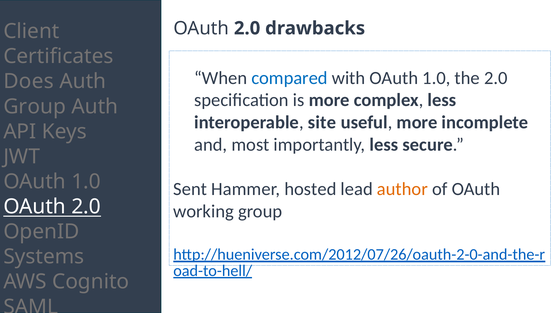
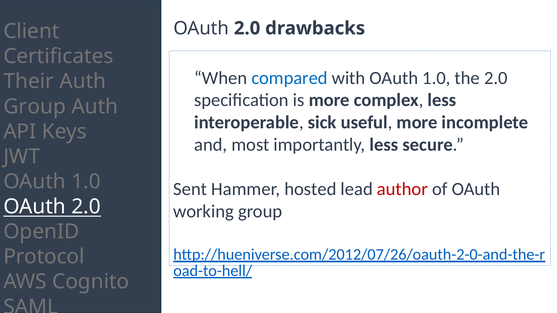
Does: Does -> Their
site: site -> sick
author colour: orange -> red
Systems: Systems -> Protocol
